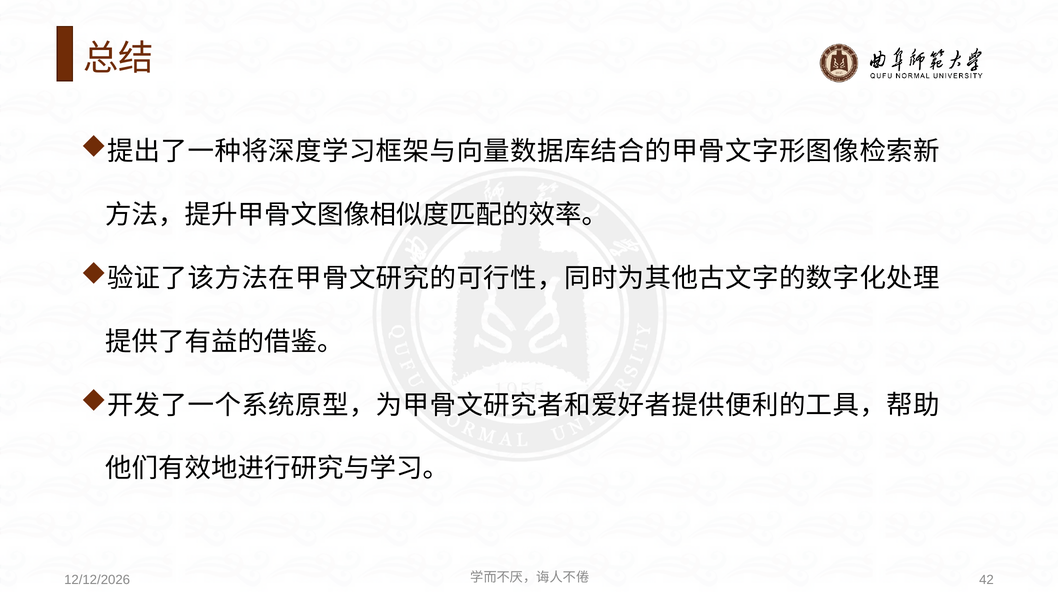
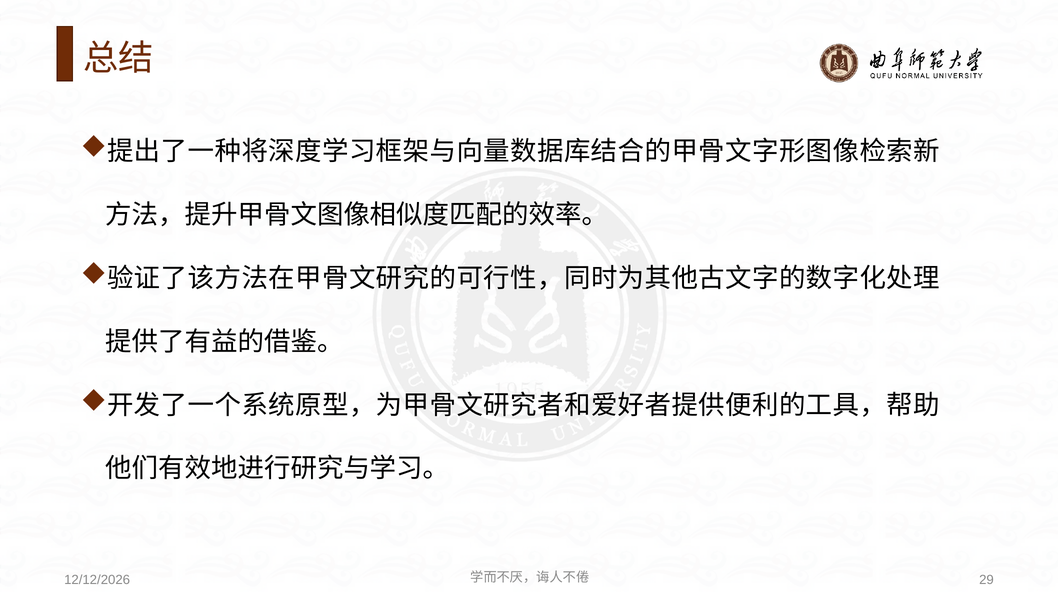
42: 42 -> 29
